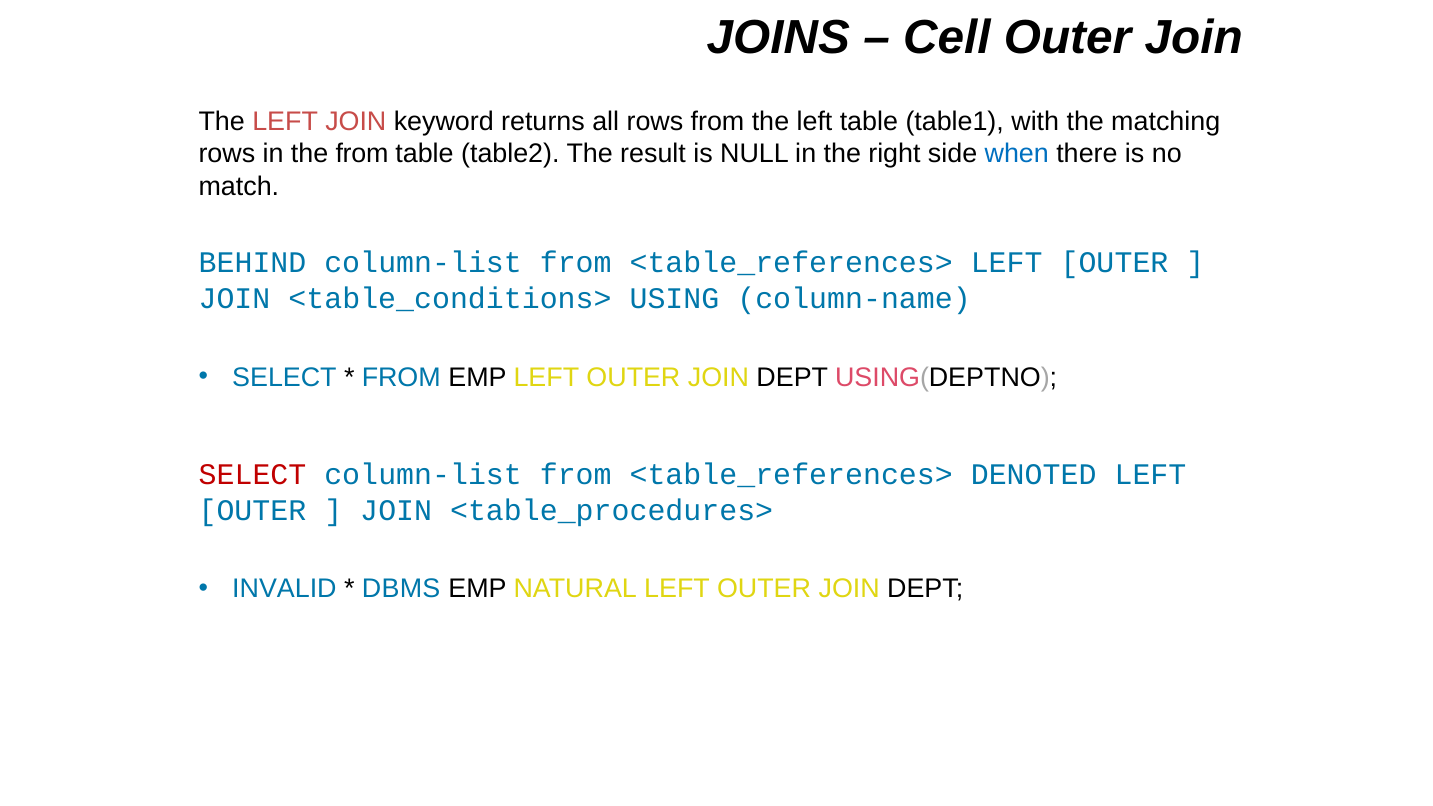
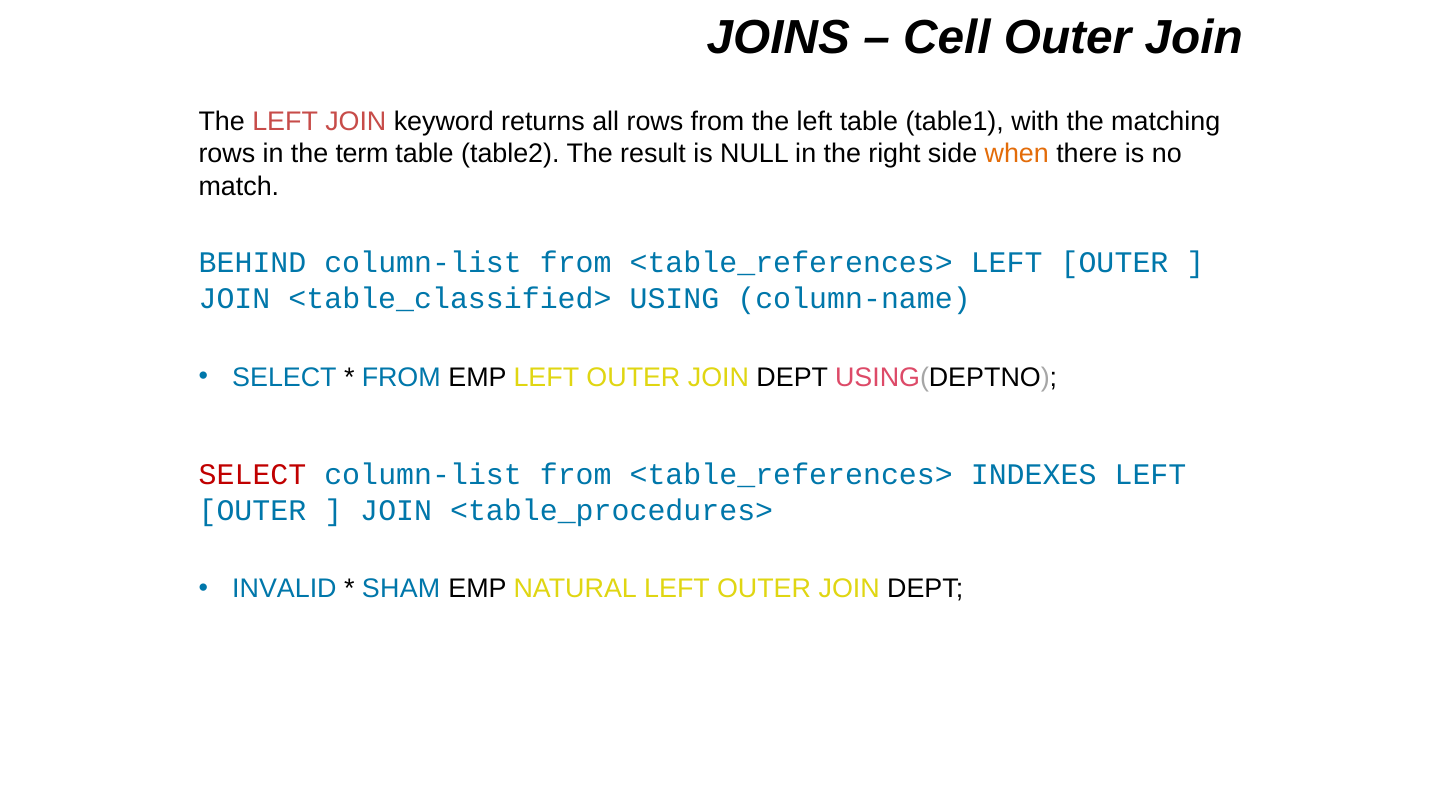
the from: from -> term
when colour: blue -> orange
<table_conditions>: <table_conditions> -> <table_classified>
DENOTED: DENOTED -> INDEXES
DBMS: DBMS -> SHAM
